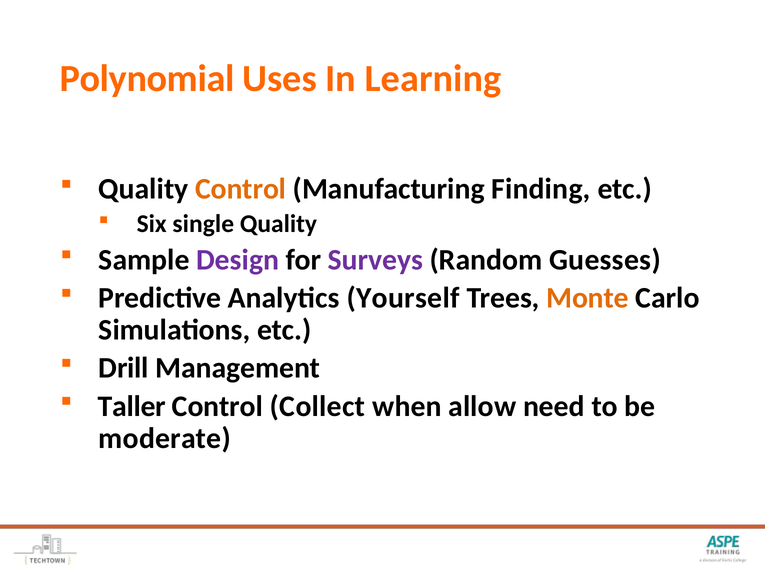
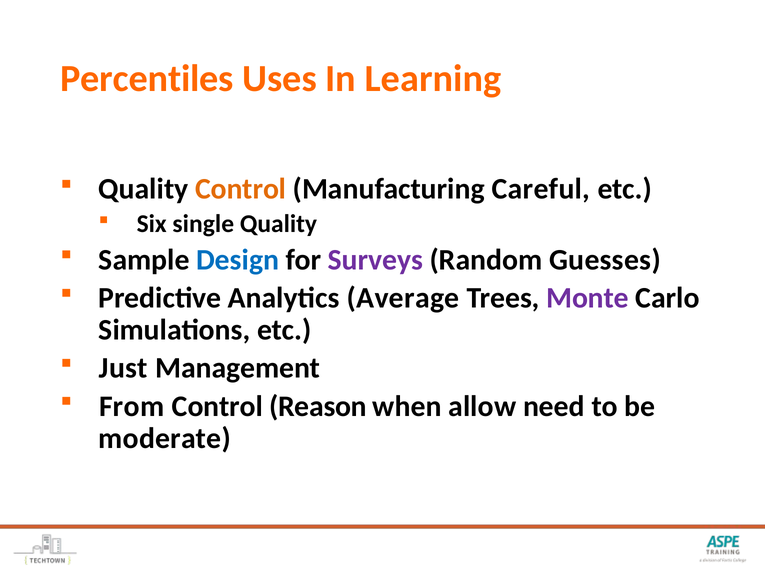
Polynomial: Polynomial -> Percentiles
Finding: Finding -> Careful
Design colour: purple -> blue
Yourself: Yourself -> Average
Monte colour: orange -> purple
Drill: Drill -> Just
Taller: Taller -> From
Collect: Collect -> Reason
